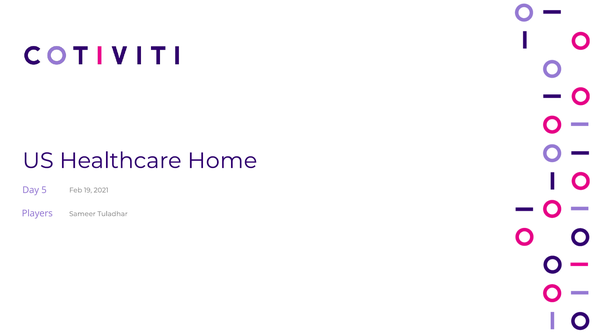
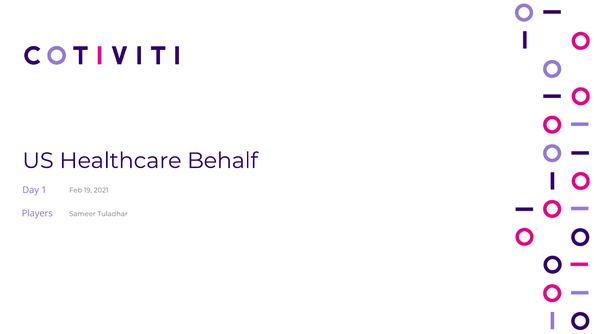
Home: Home -> Behalf
5: 5 -> 1
